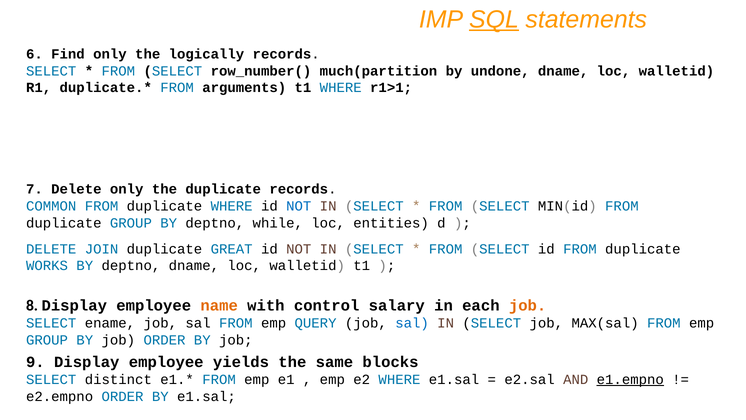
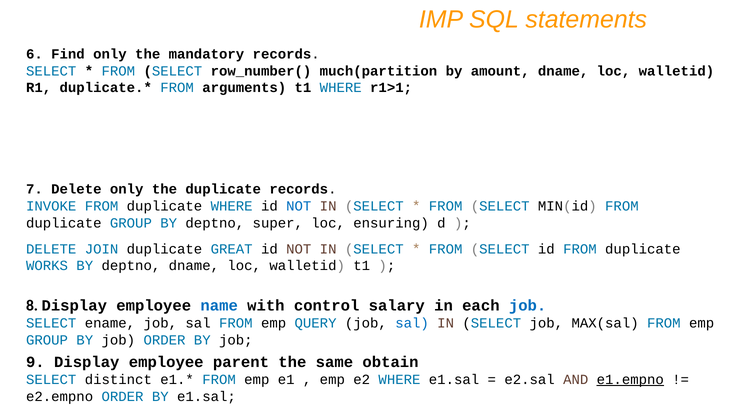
SQL underline: present -> none
logically: logically -> mandatory
undone: undone -> amount
COMMON: COMMON -> INVOKE
while: while -> super
entities: entities -> ensuring
name colour: orange -> blue
job at (528, 305) colour: orange -> blue
yields: yields -> parent
blocks: blocks -> obtain
